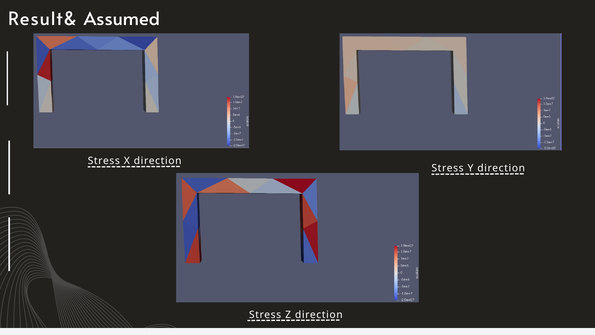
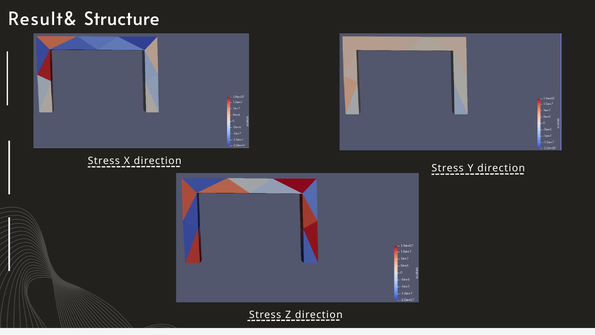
Assumed: Assumed -> Structure
